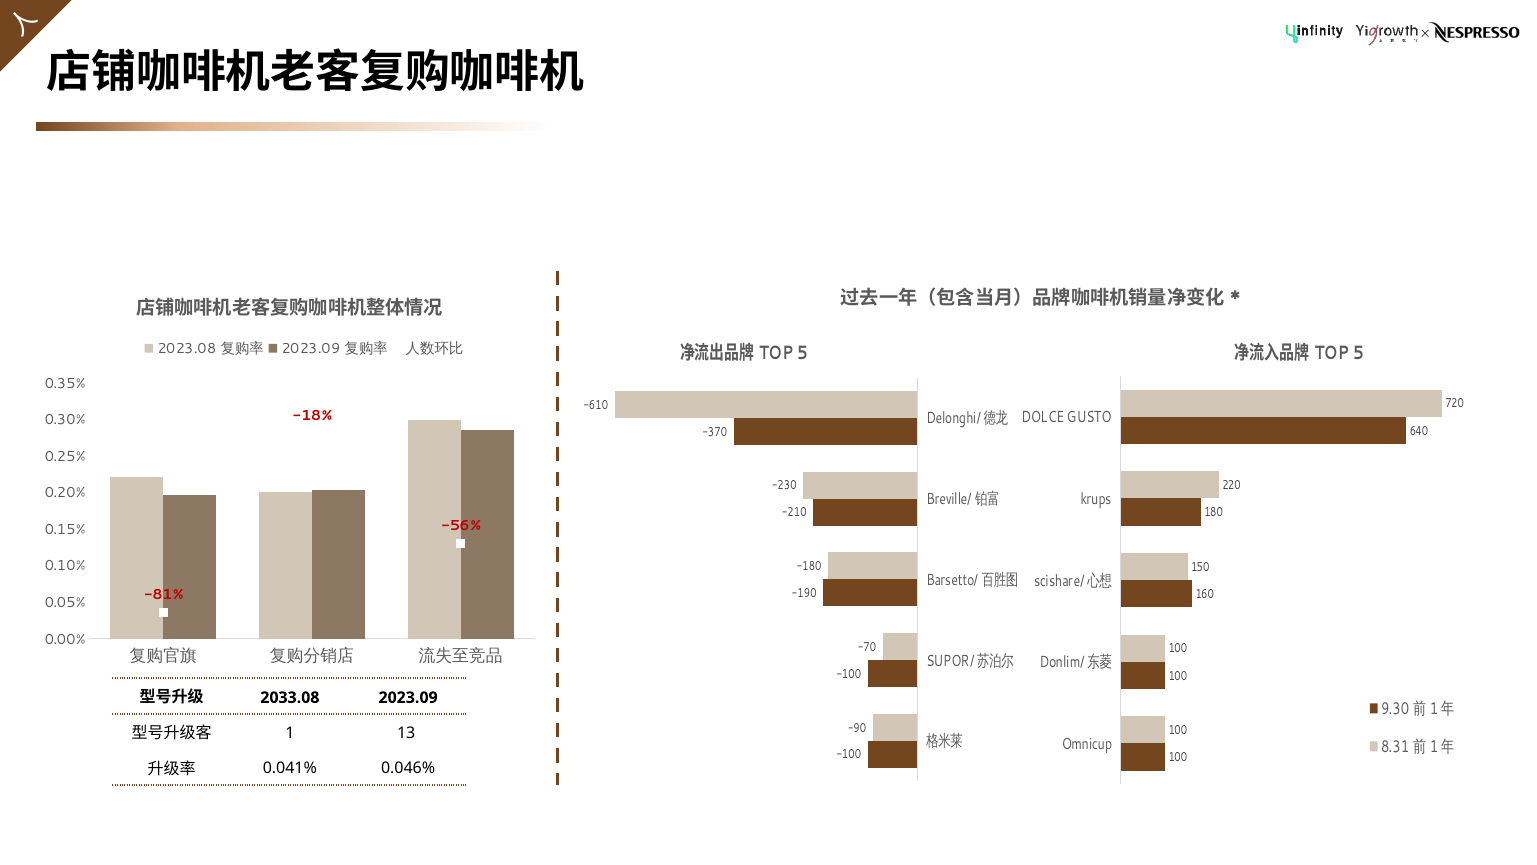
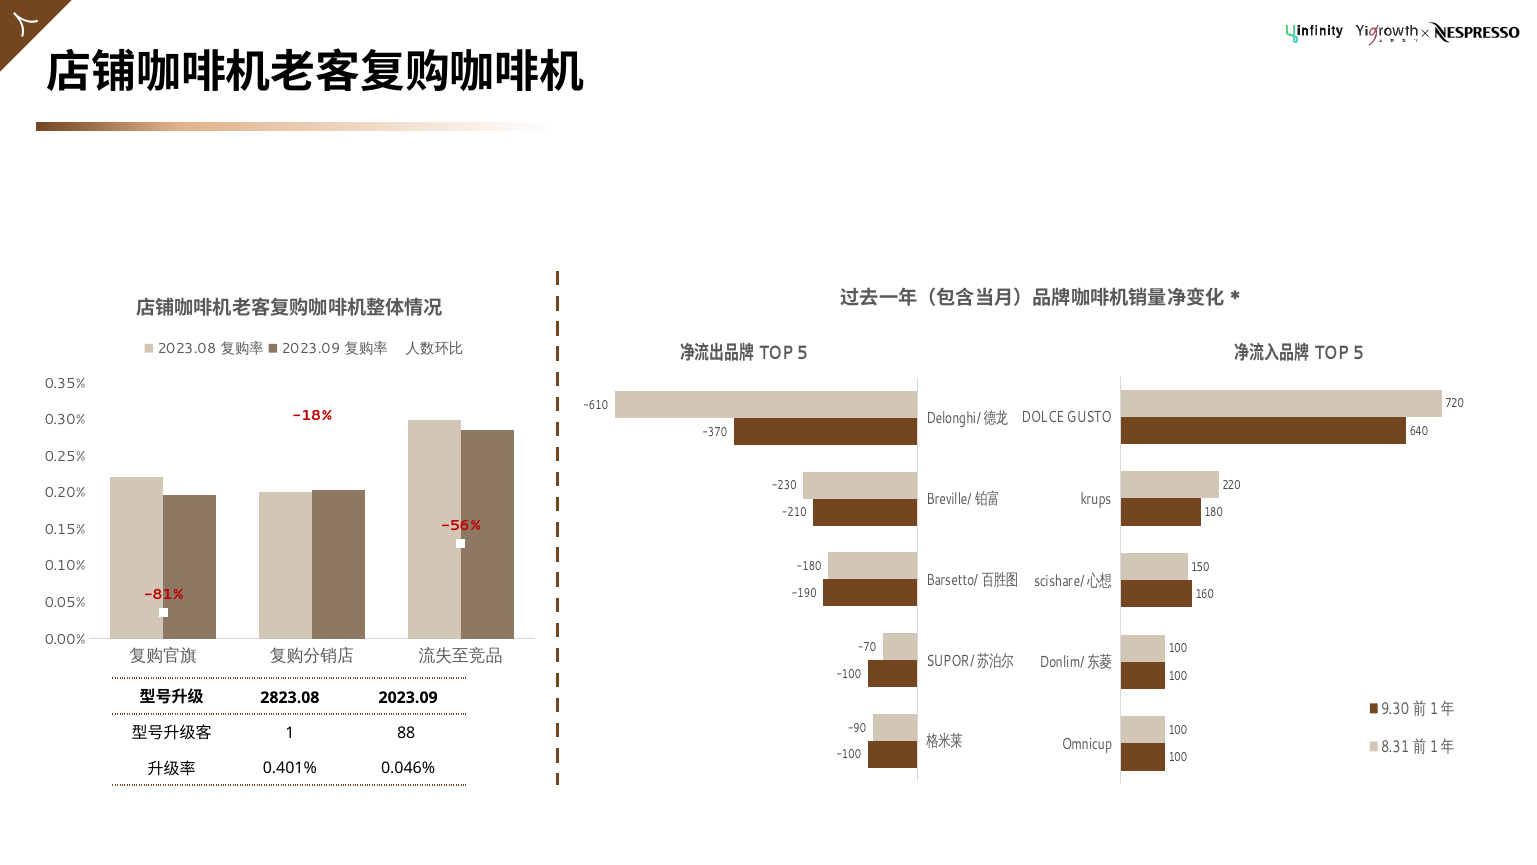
2033.08: 2033.08 -> 2823.08
13: 13 -> 88
0.041%: 0.041% -> 0.401%
